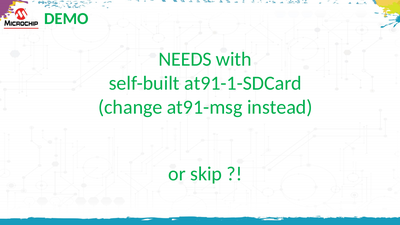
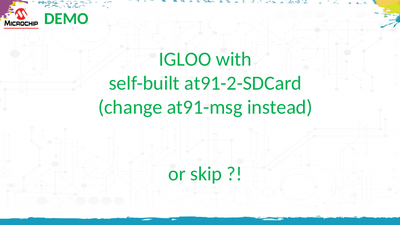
NEEDS: NEEDS -> IGLOO
at91-1-SDCard: at91-1-SDCard -> at91-2-SDCard
